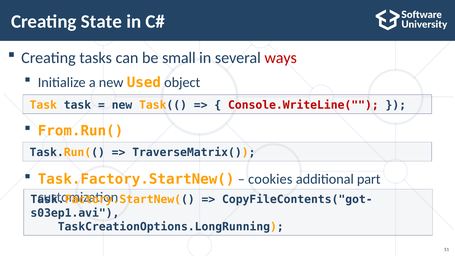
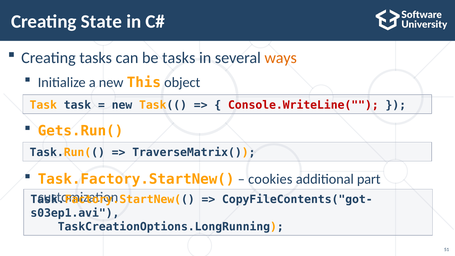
be small: small -> tasks
ways colour: red -> orange
Used: Used -> This
From.Run(: From.Run( -> Gets.Run(
